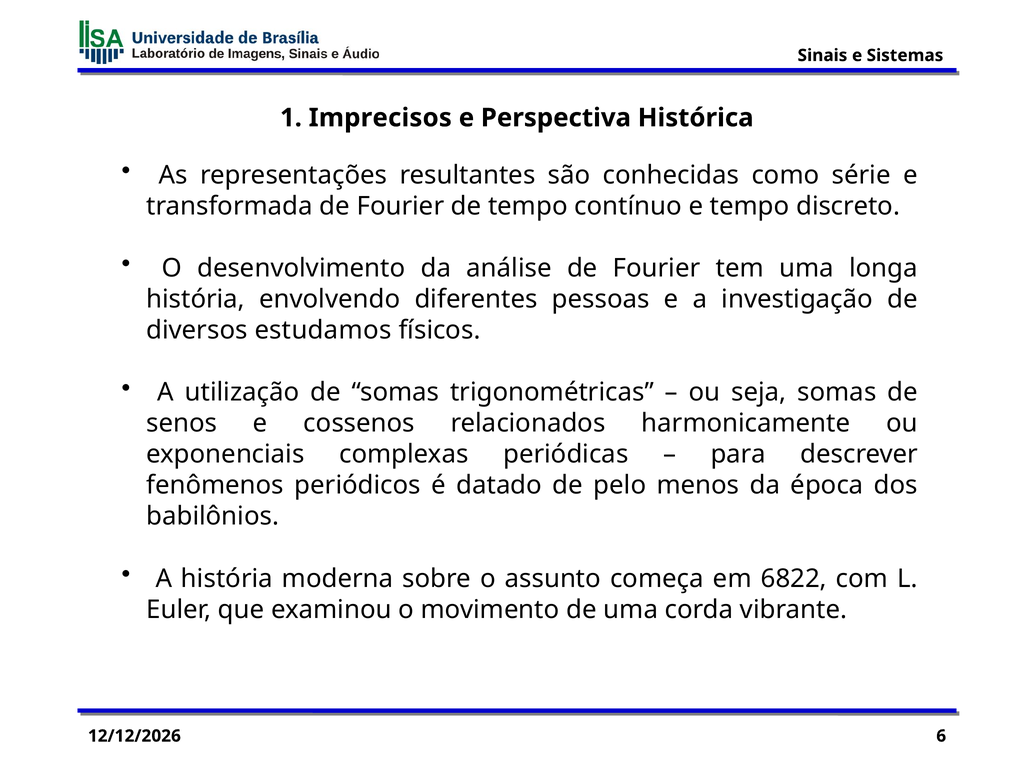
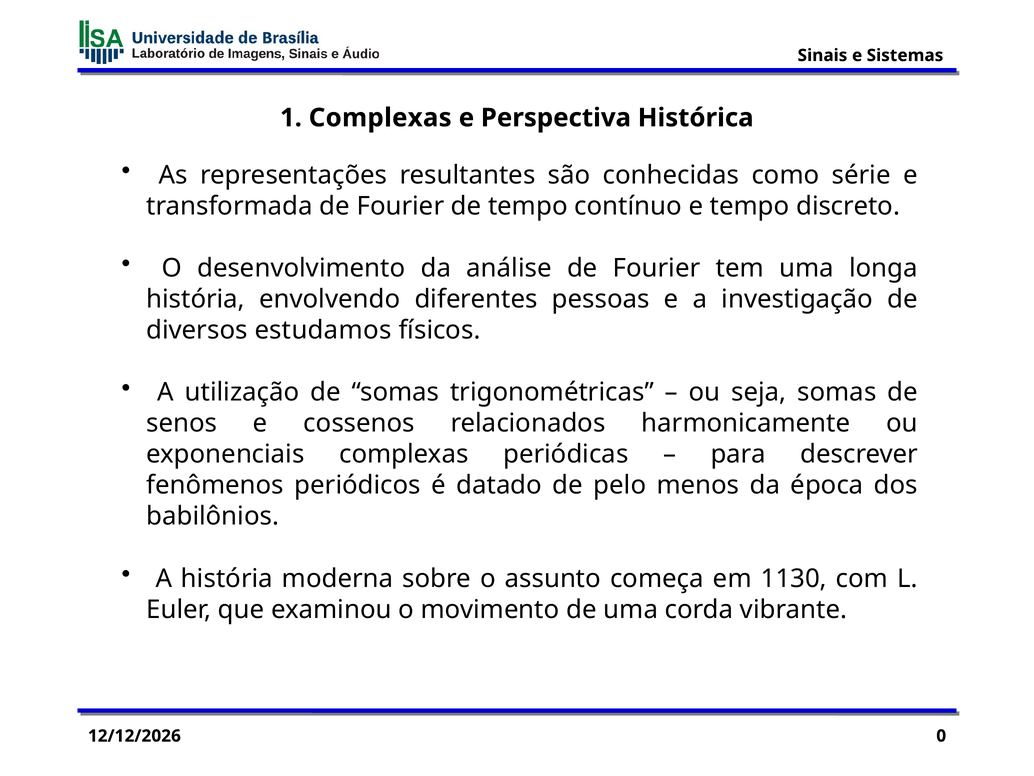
1 Imprecisos: Imprecisos -> Complexas
6822: 6822 -> 1130
6: 6 -> 0
